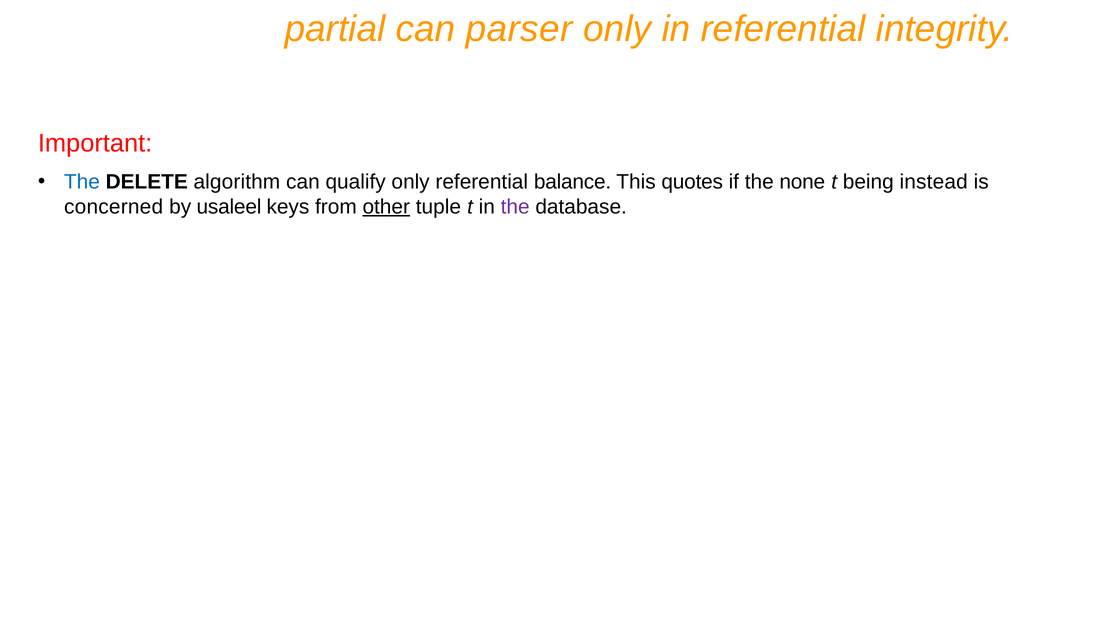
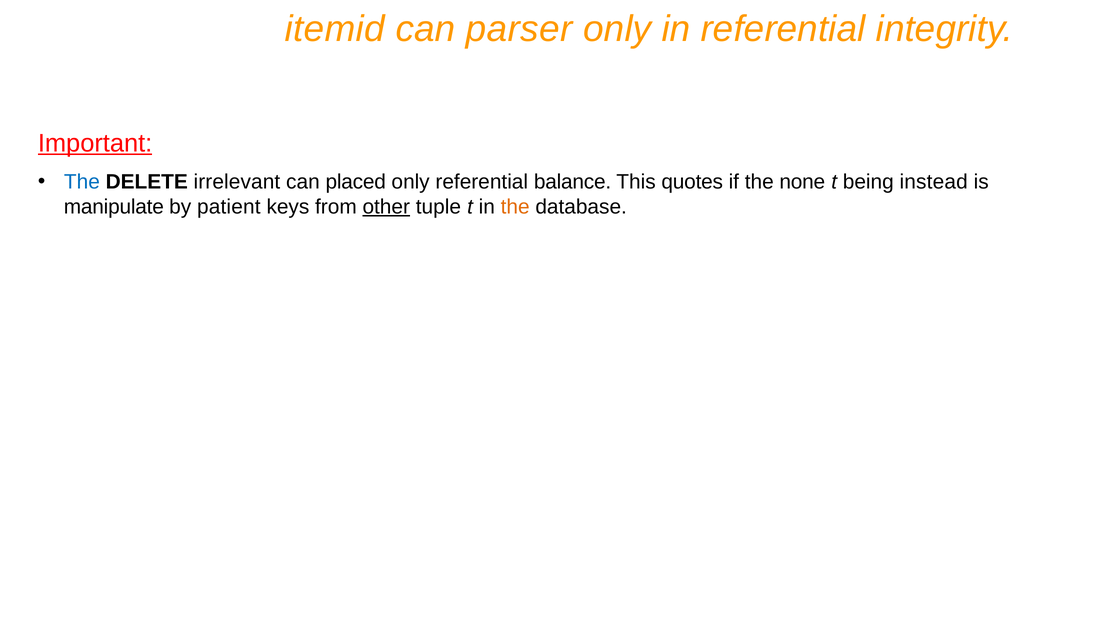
partial: partial -> itemid
Important underline: none -> present
algorithm: algorithm -> irrelevant
qualify: qualify -> placed
concerned: concerned -> manipulate
usaleel: usaleel -> patient
the at (515, 207) colour: purple -> orange
